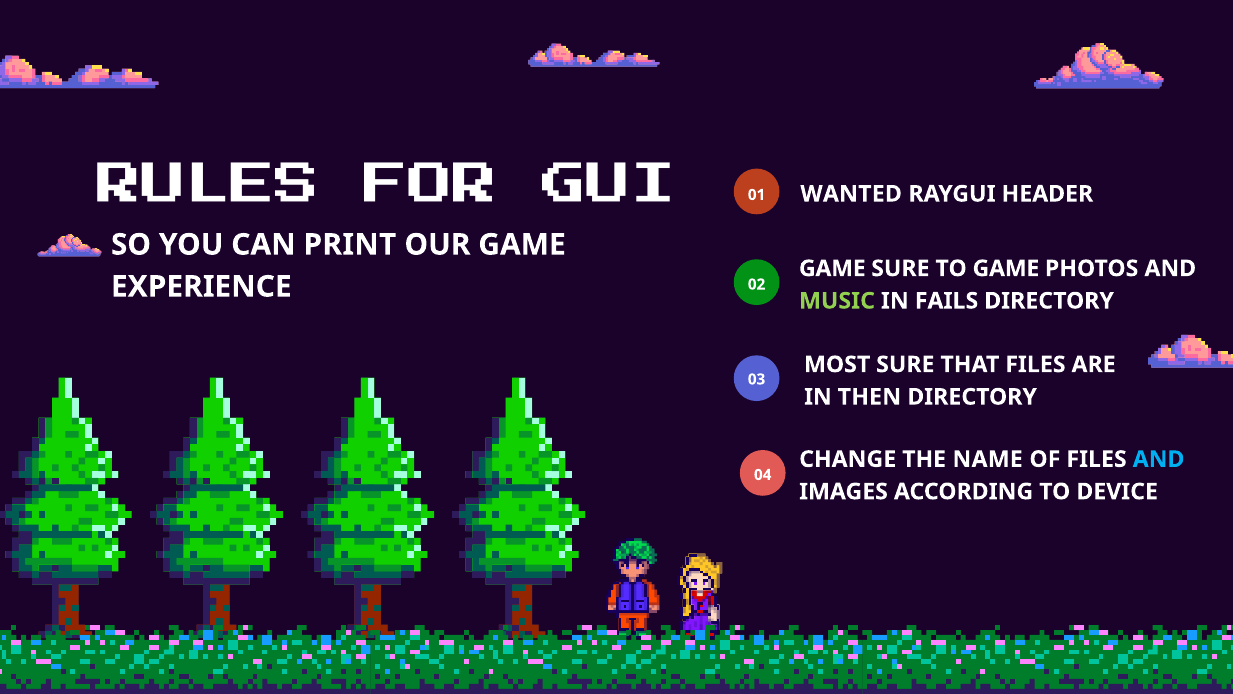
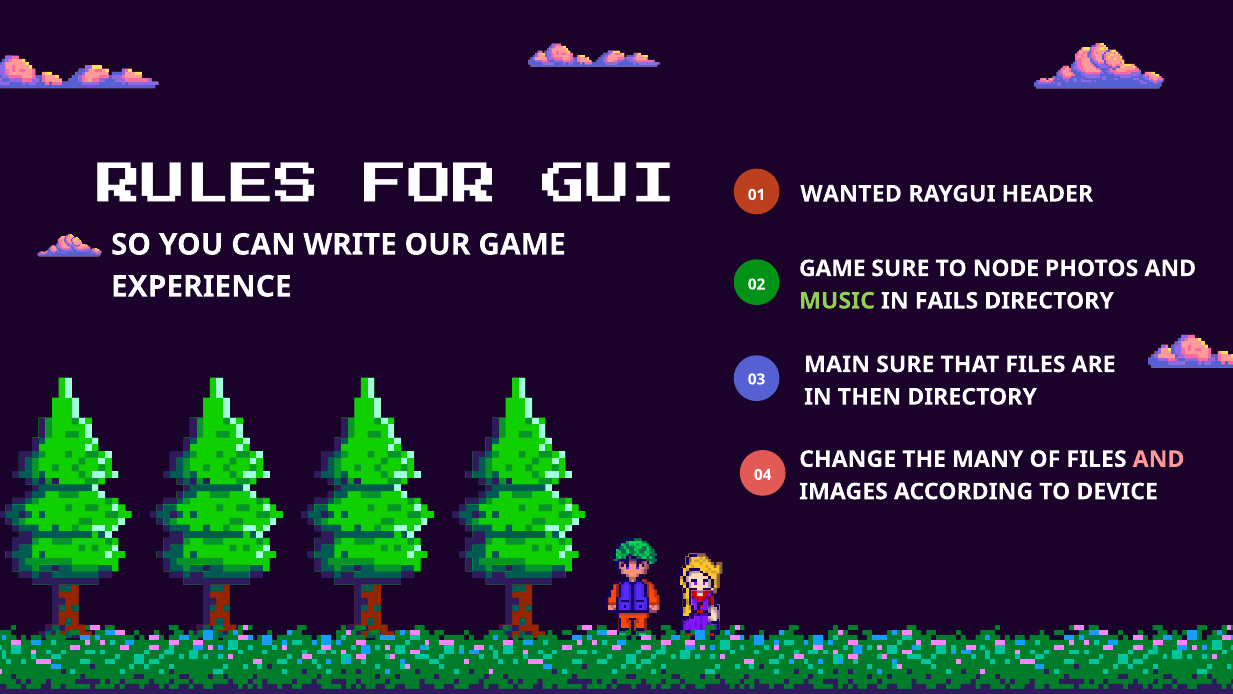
PRINT: PRINT -> WRITE
TO GAME: GAME -> NODE
MOST: MOST -> MAIN
NAME: NAME -> MANY
AND at (1159, 459) colour: light blue -> pink
